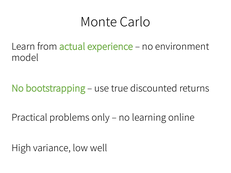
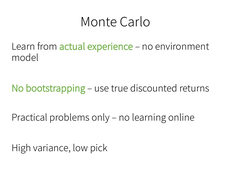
well: well -> pick
